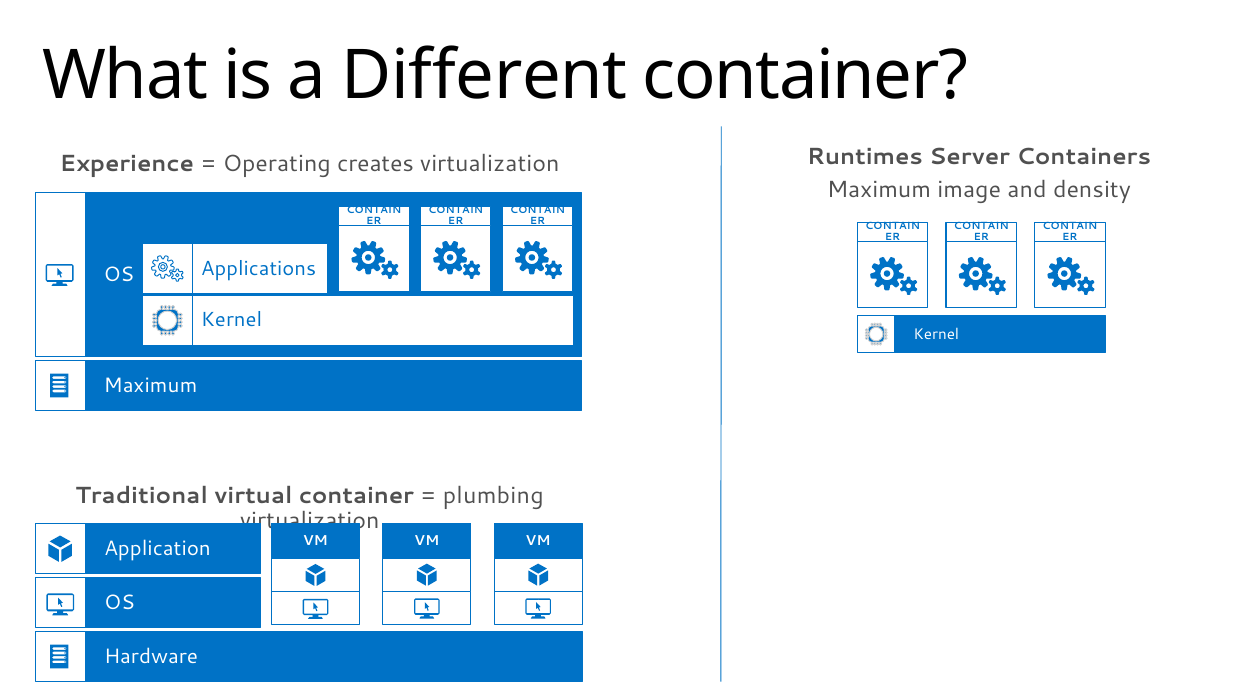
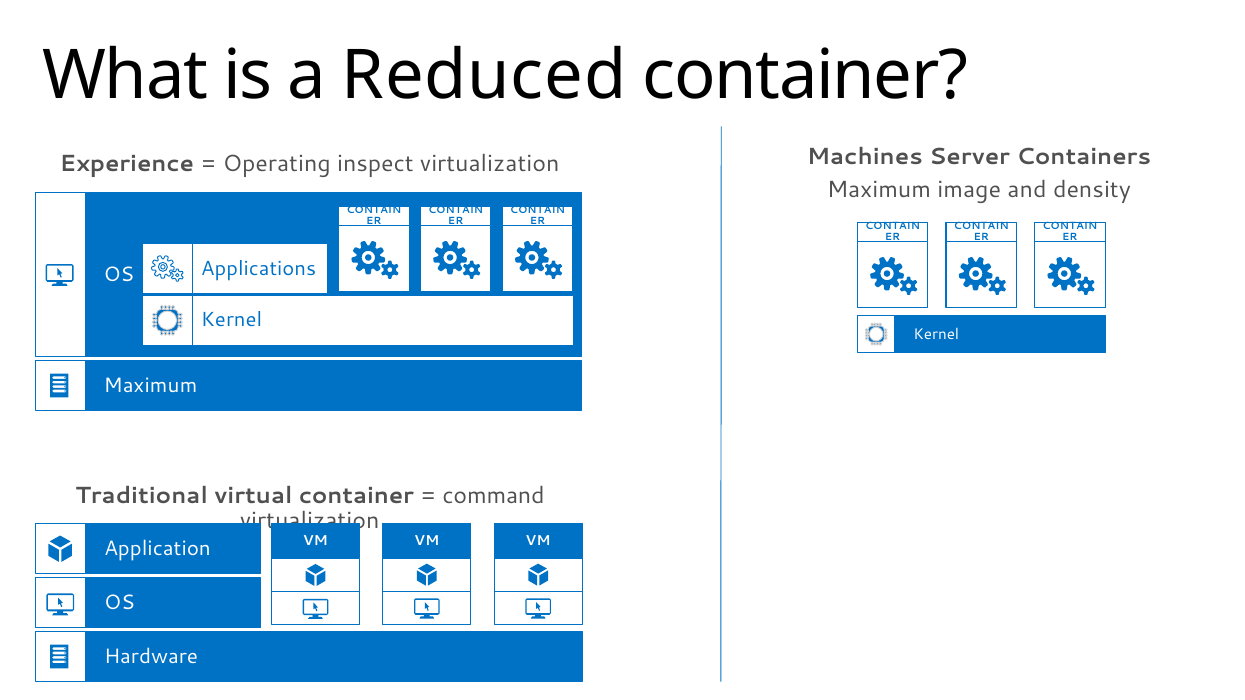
Different: Different -> Reduced
Runtimes: Runtimes -> Machines
creates: creates -> inspect
plumbing: plumbing -> command
